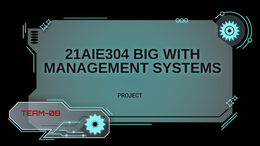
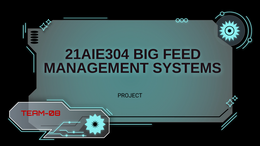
WITH: WITH -> FEED
